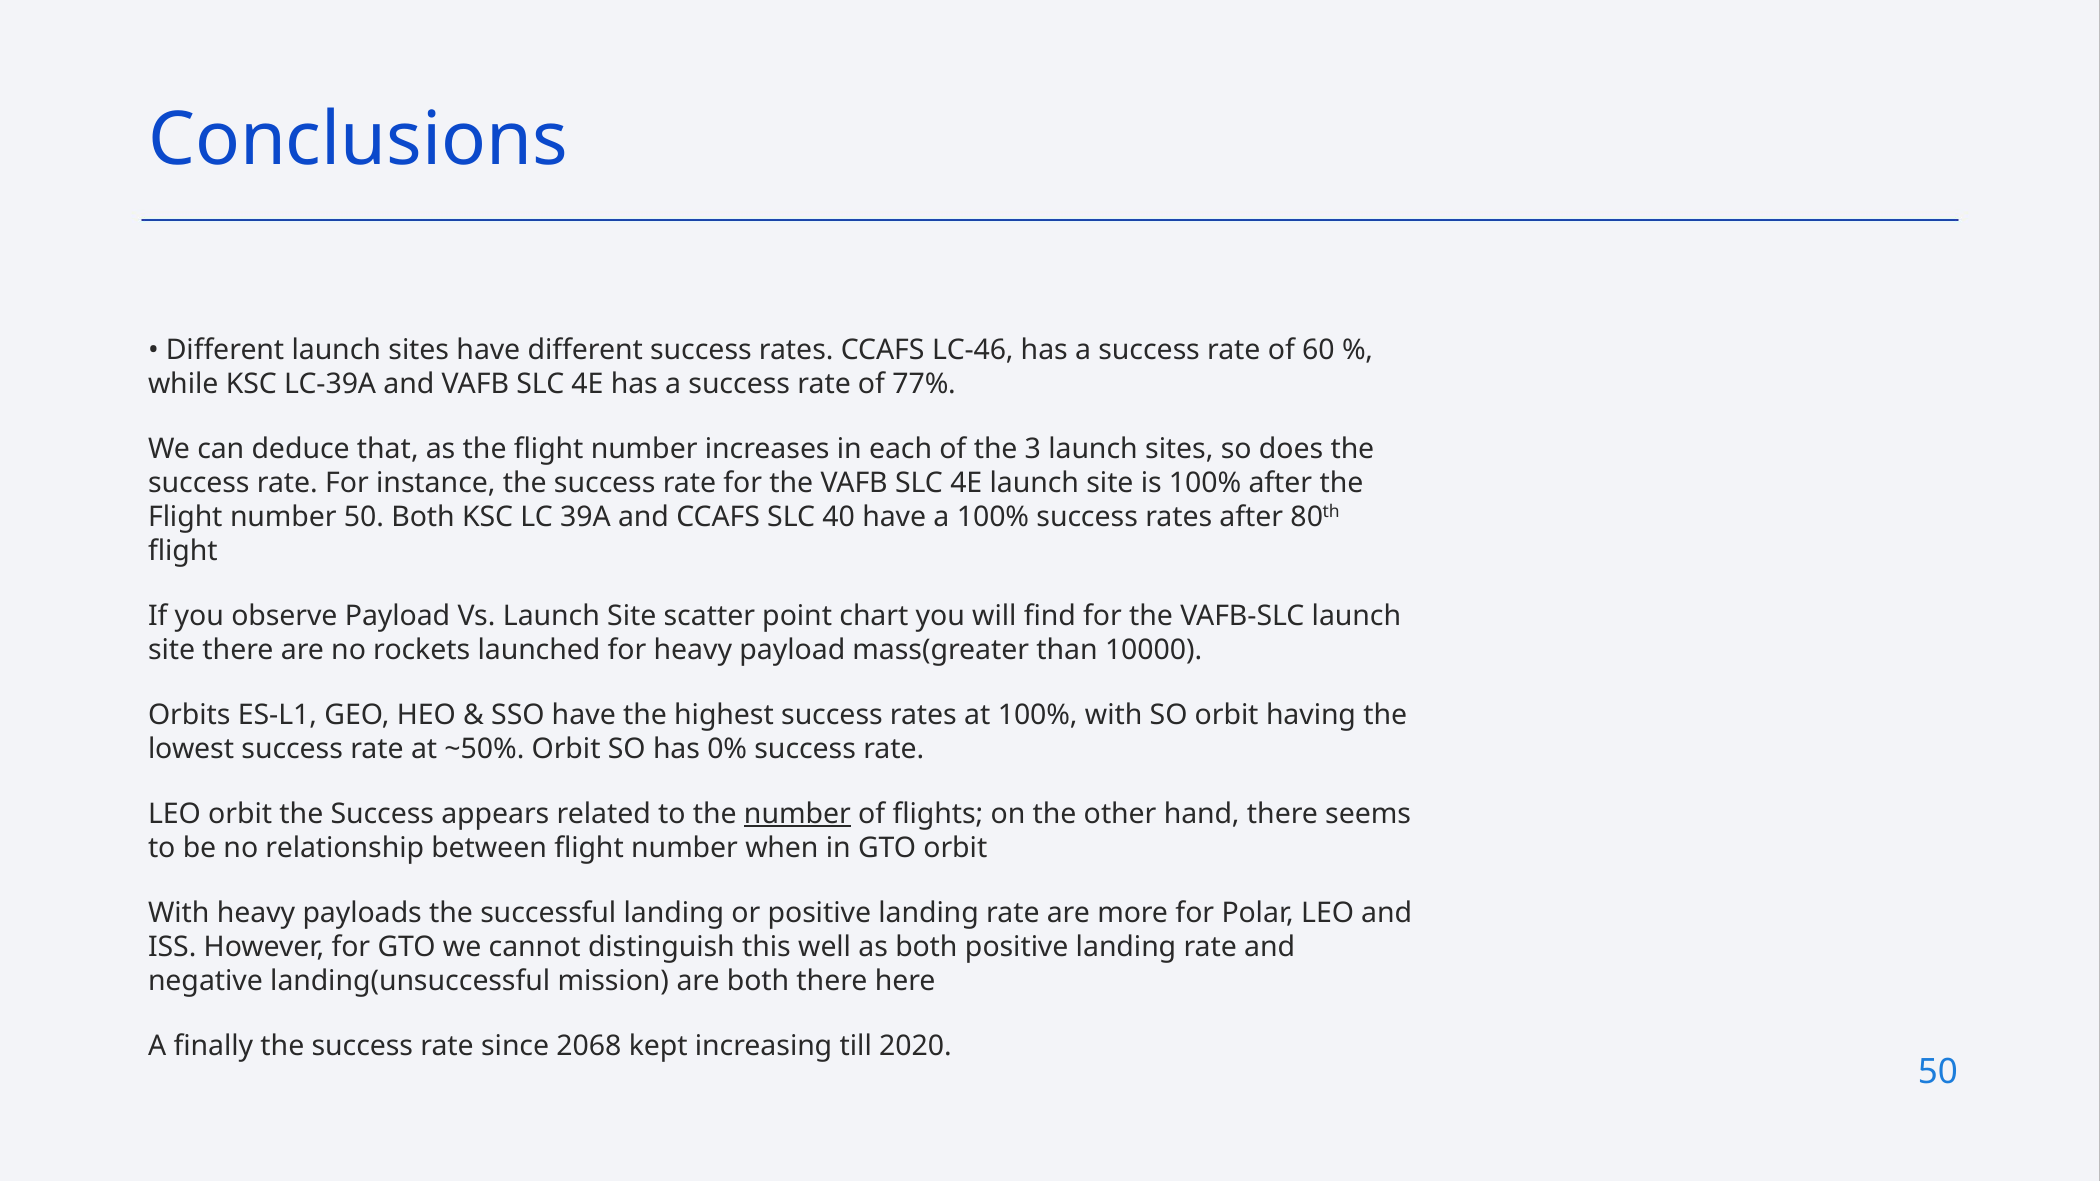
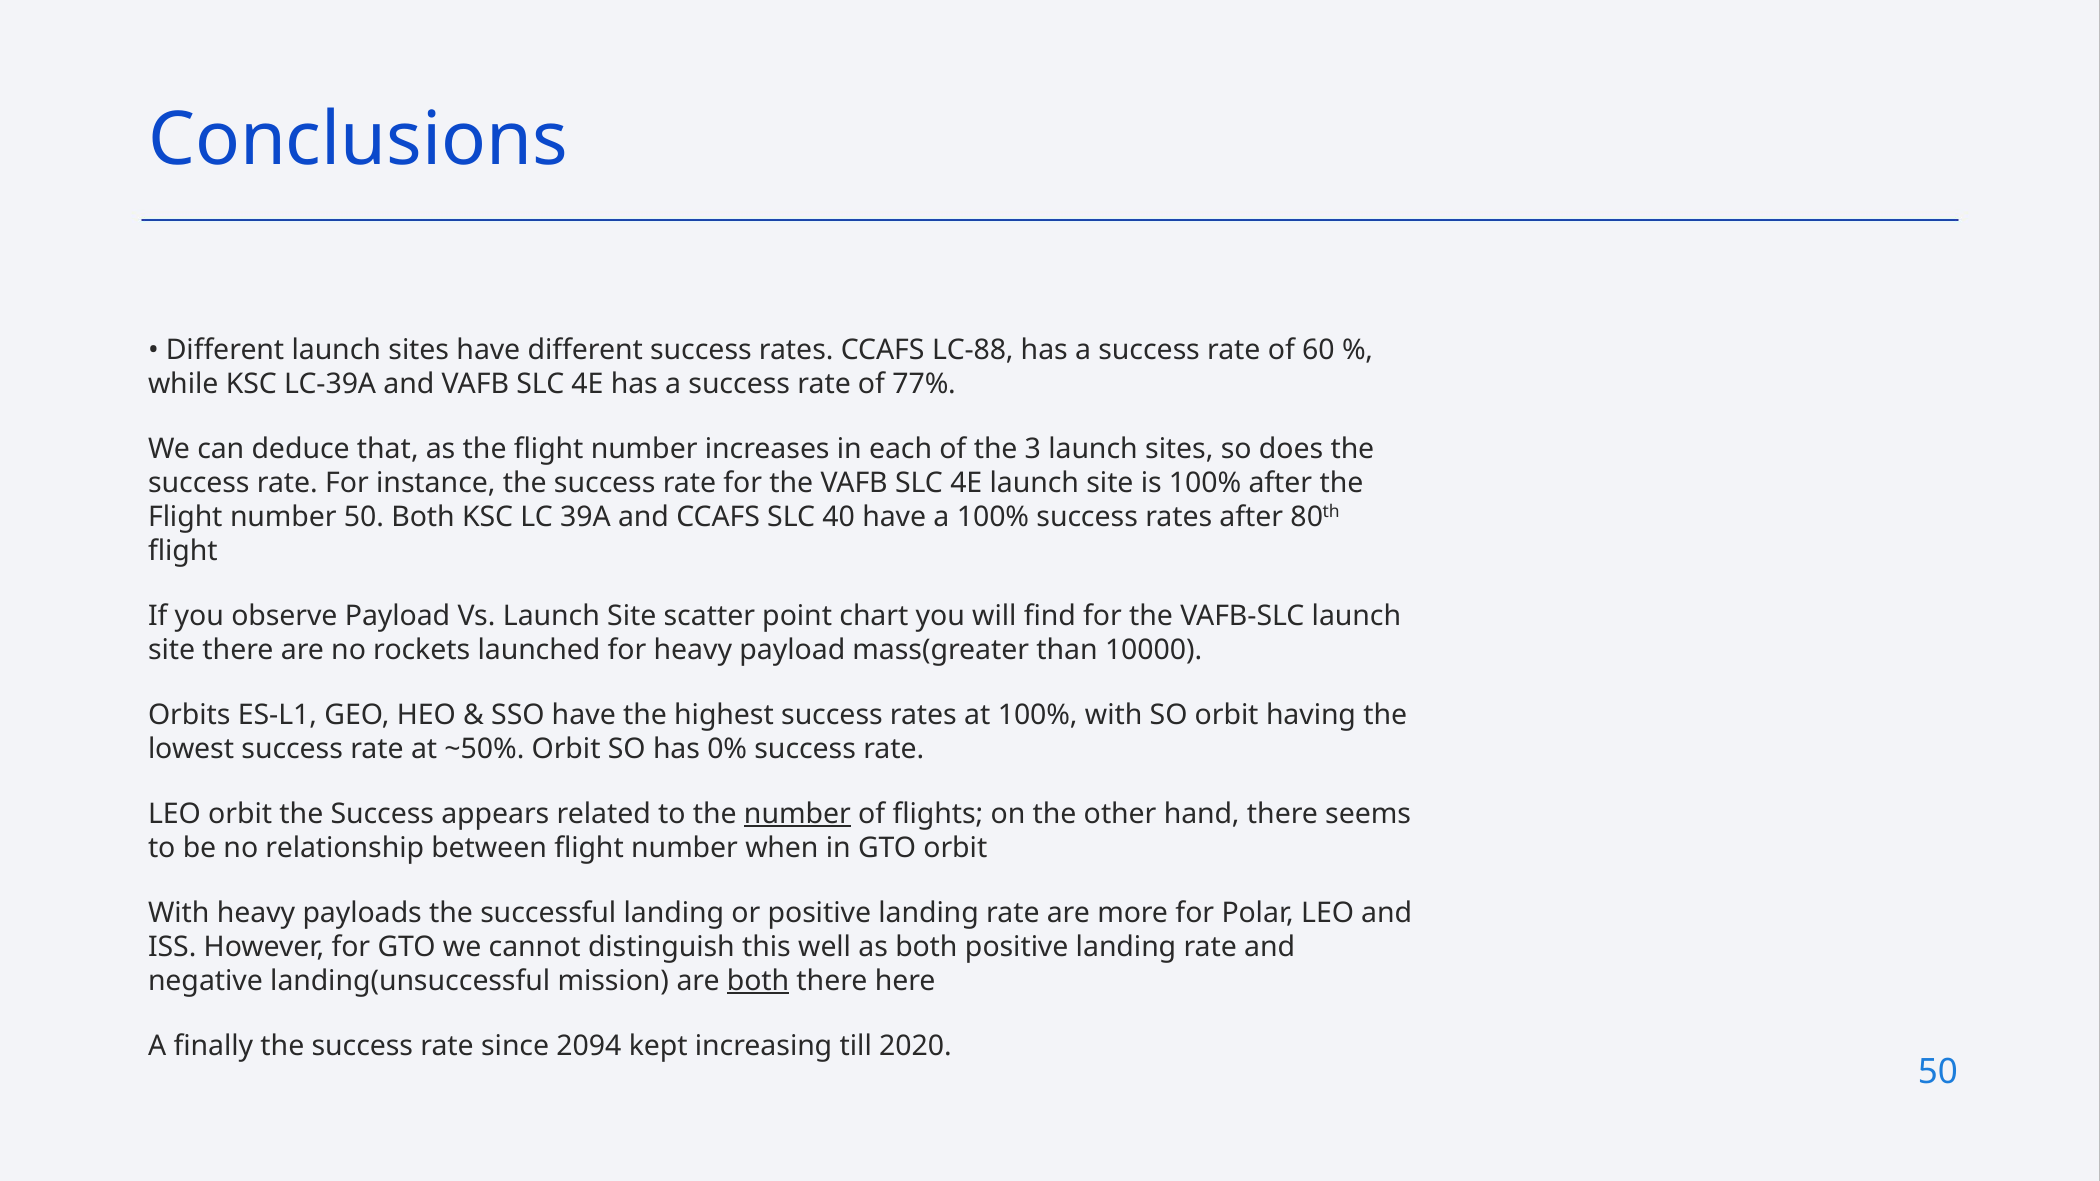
LC-46: LC-46 -> LC-88
both at (758, 981) underline: none -> present
2068: 2068 -> 2094
